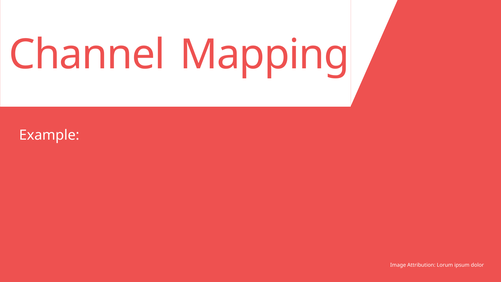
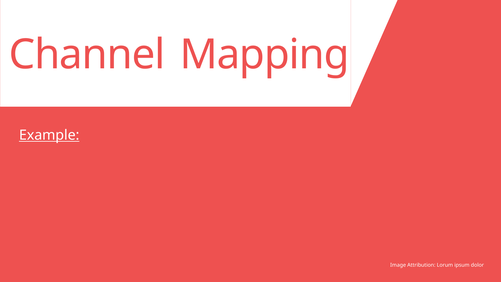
Example underline: none -> present
